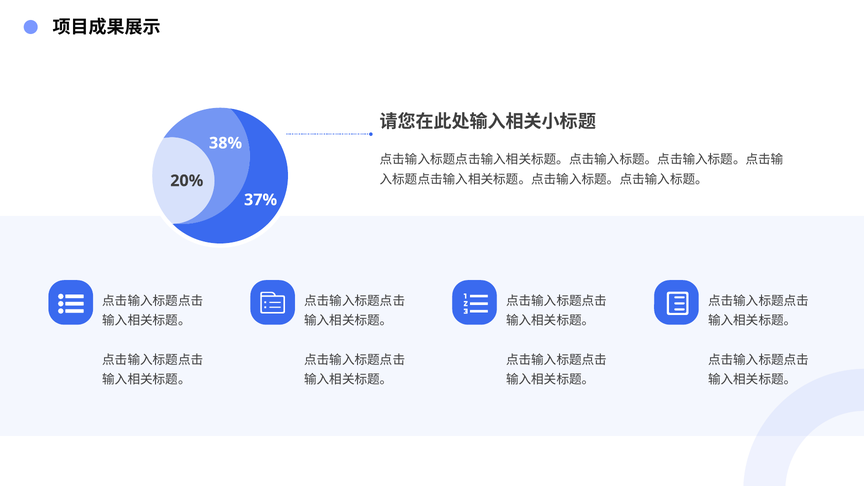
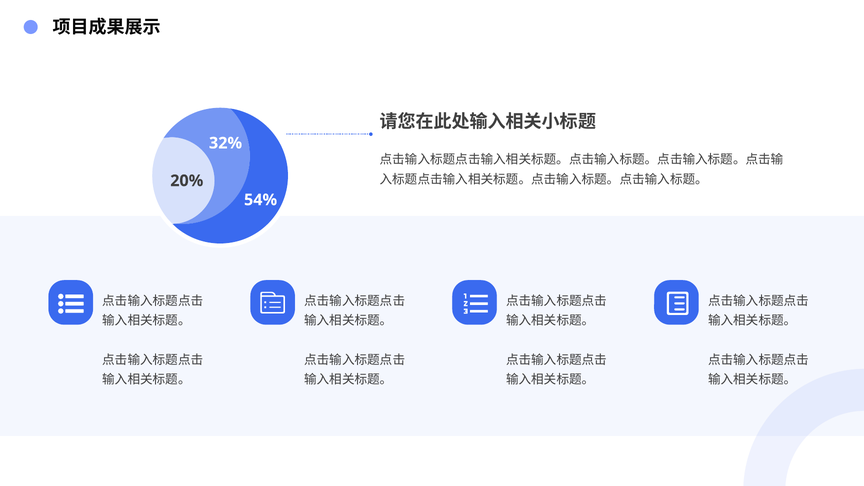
38%: 38% -> 32%
37%: 37% -> 54%
